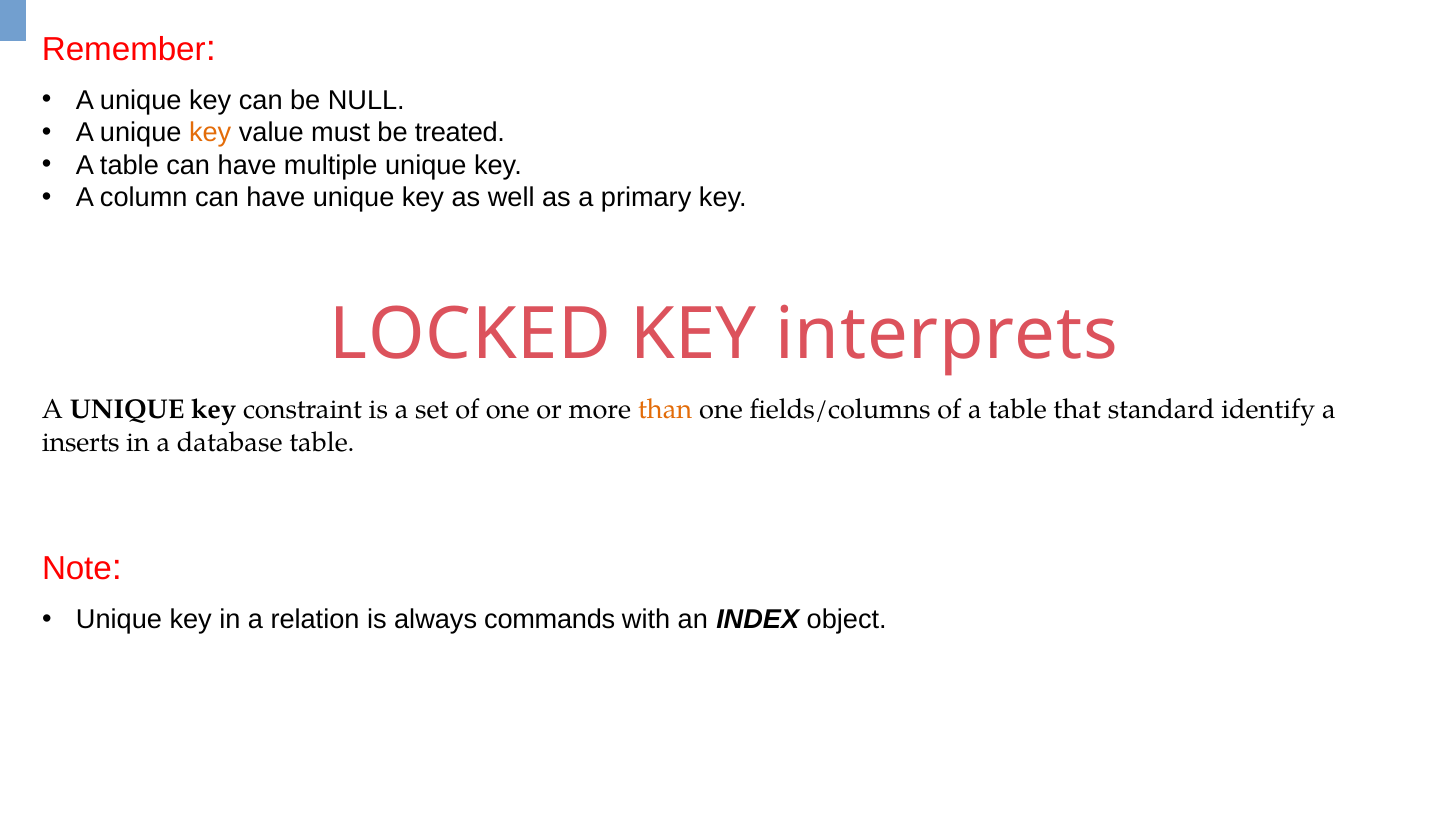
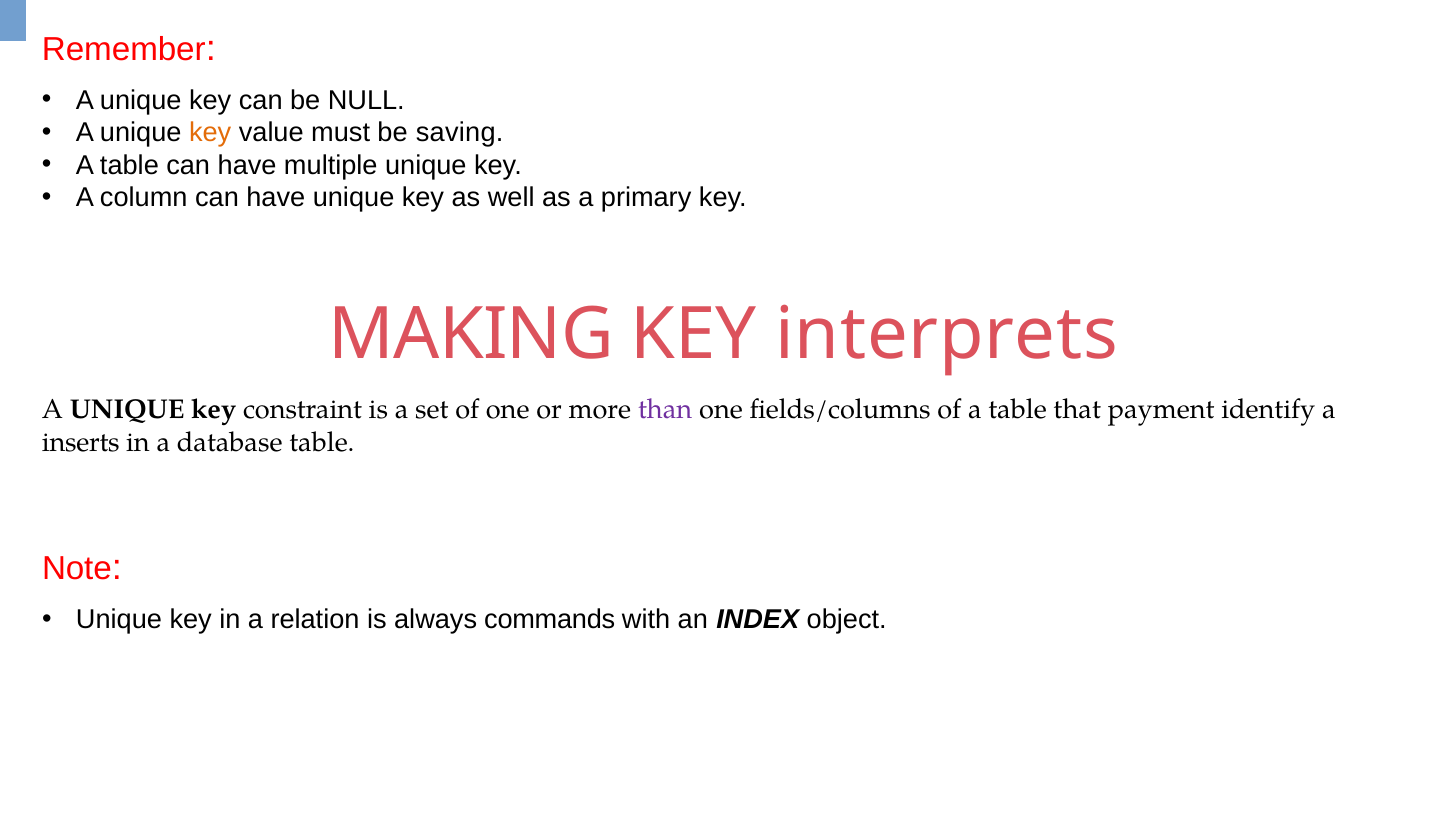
treated: treated -> saving
LOCKED: LOCKED -> MAKING
than colour: orange -> purple
standard: standard -> payment
